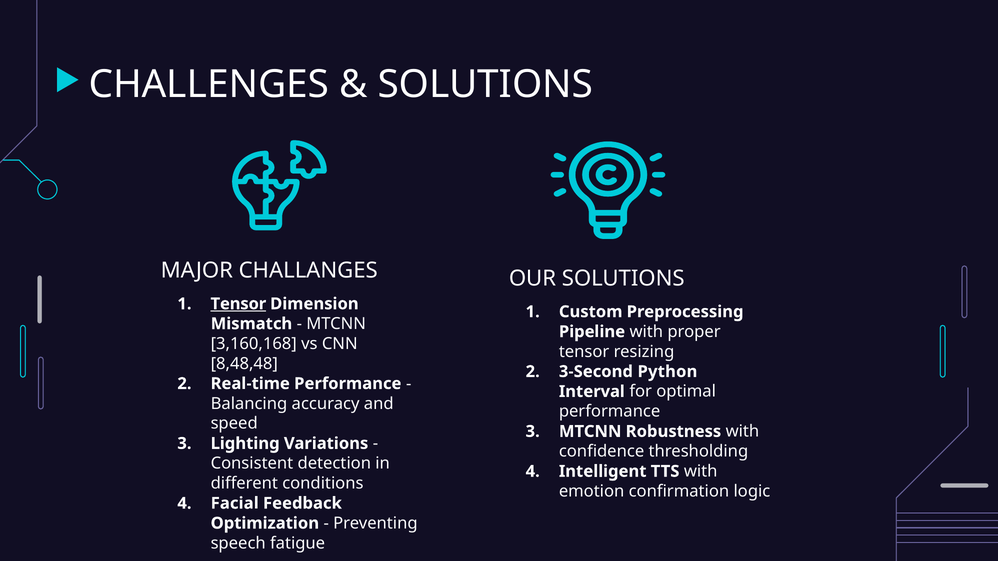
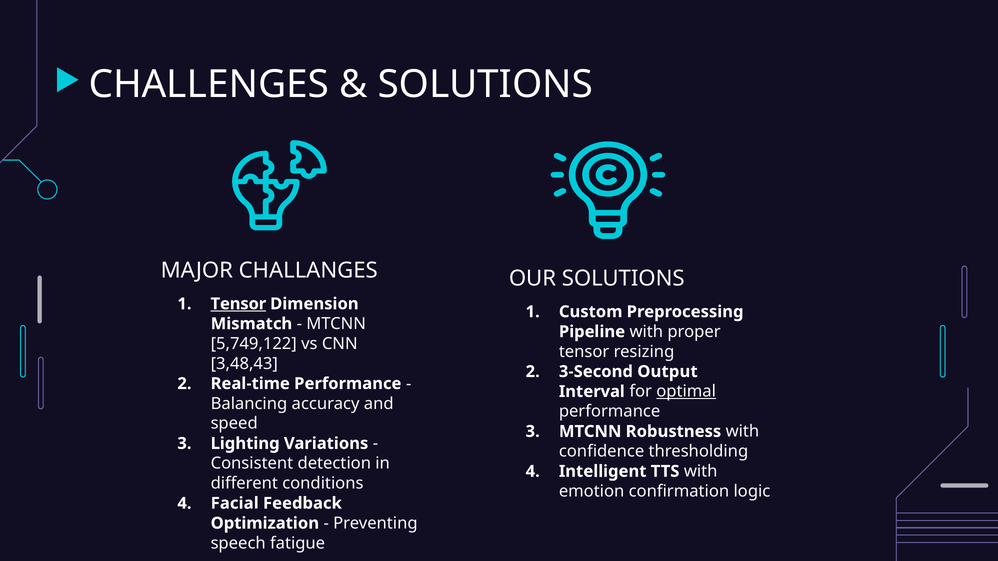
3,160,168: 3,160,168 -> 5,749,122
8,48,48: 8,48,48 -> 3,48,43
Python: Python -> Output
optimal underline: none -> present
